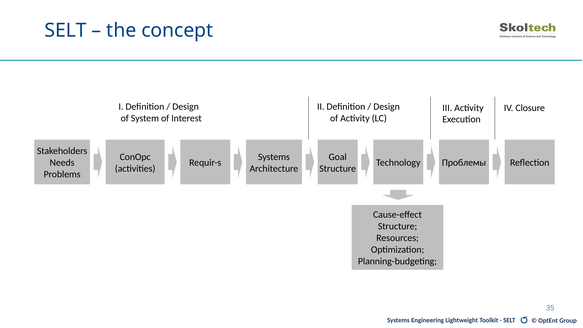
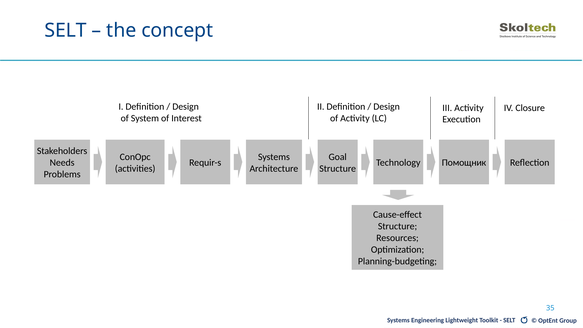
Проблемы: Проблемы -> Помощник
